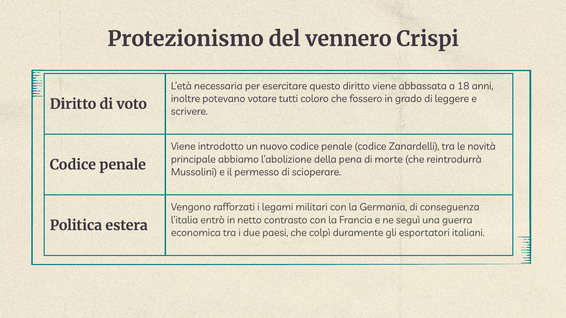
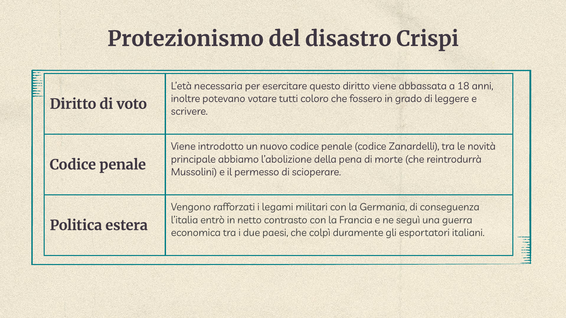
vennero: vennero -> disastro
